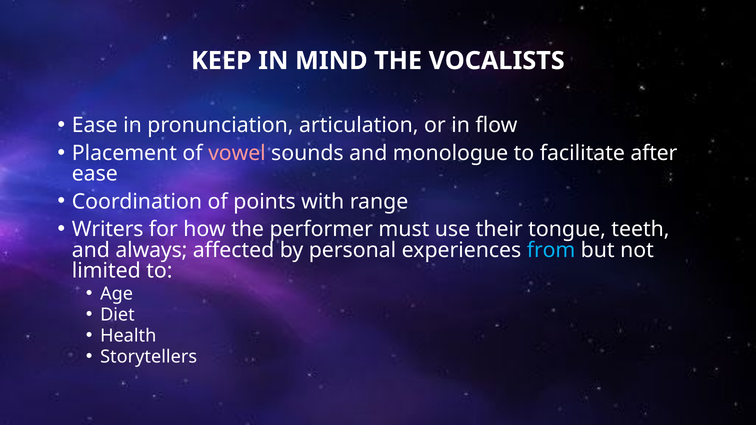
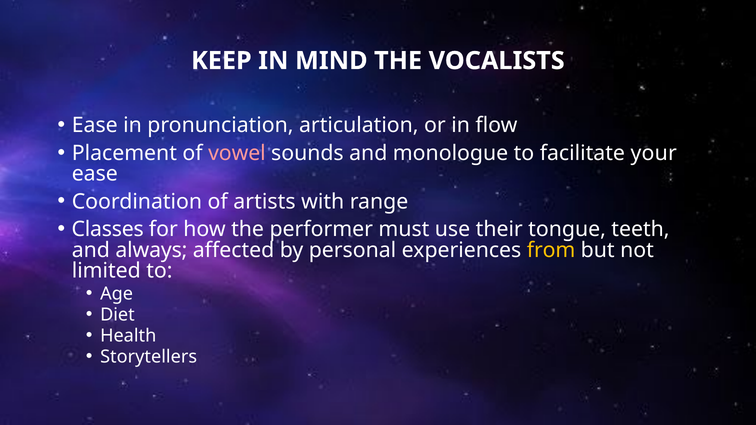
after: after -> your
points: points -> artists
Writers: Writers -> Classes
from colour: light blue -> yellow
